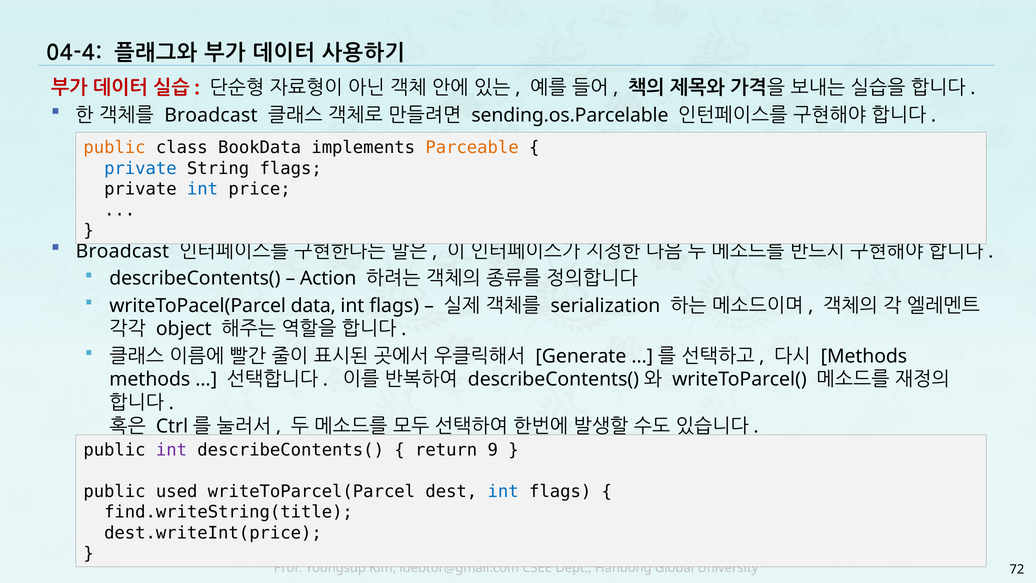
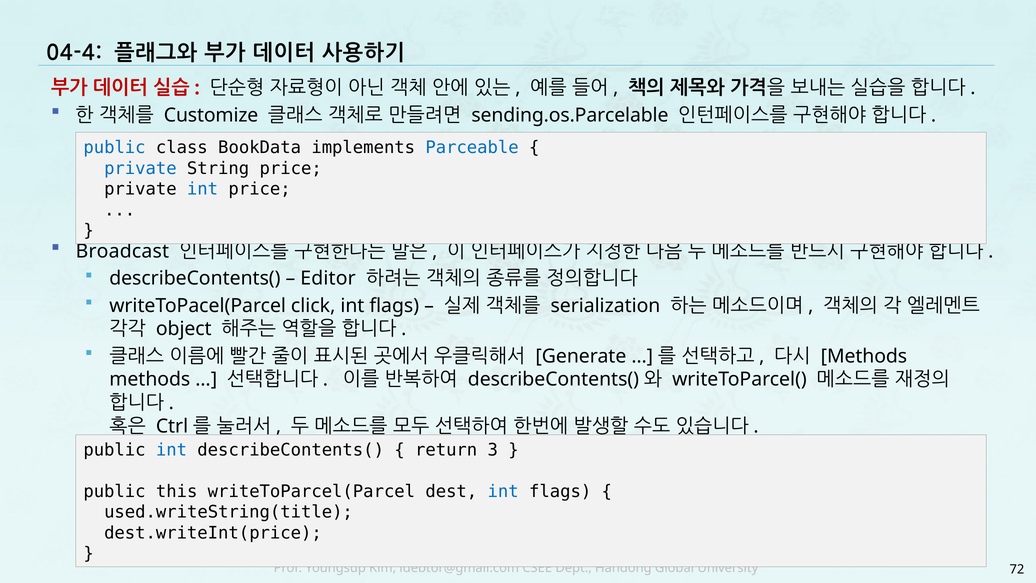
Broadcast at (211, 115): Broadcast -> Customize
public at (115, 148) colour: orange -> blue
Parceable colour: orange -> blue
String flags: flags -> price
Action: Action -> Editor
data: data -> click
int at (171, 450) colour: purple -> blue
9: 9 -> 3
used: used -> this
find.writeString(title: find.writeString(title -> used.writeString(title
